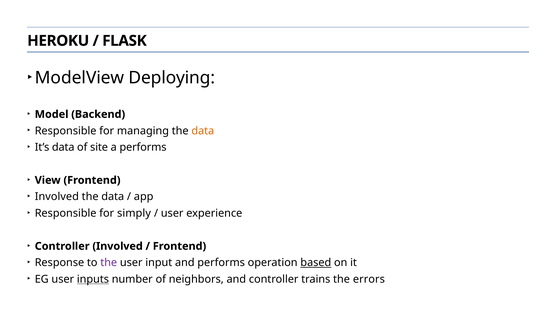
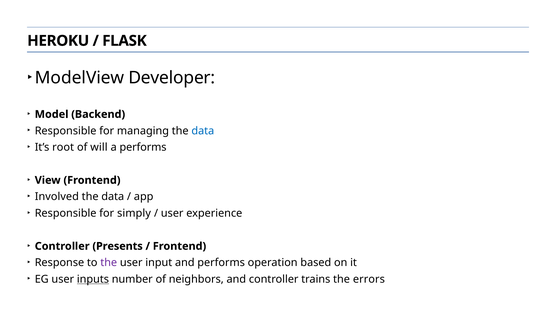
Deploying: Deploying -> Developer
data at (203, 131) colour: orange -> blue
It’s data: data -> root
site: site -> will
Controller Involved: Involved -> Presents
based underline: present -> none
